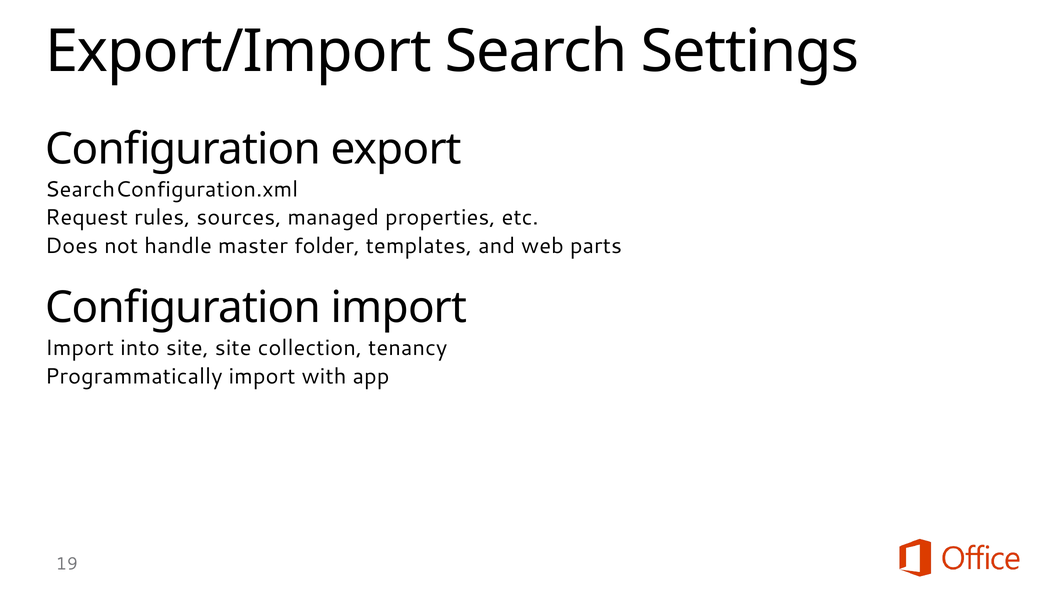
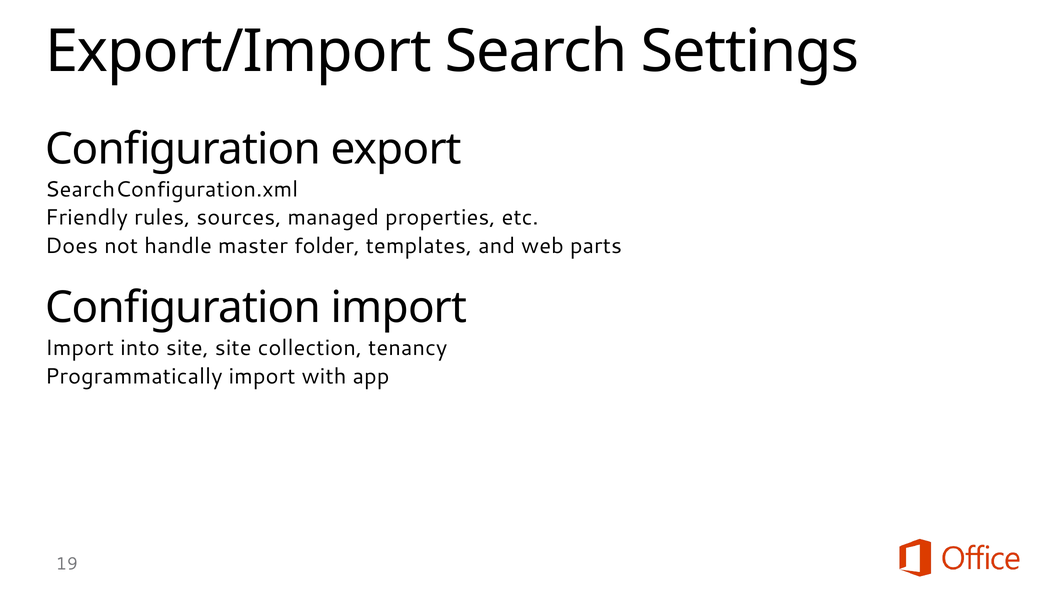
Request: Request -> Friendly
